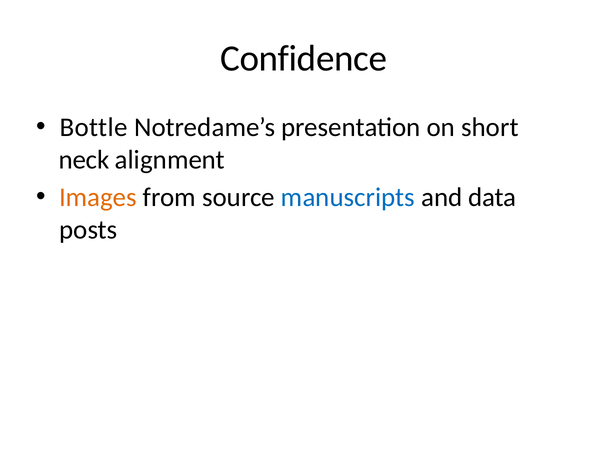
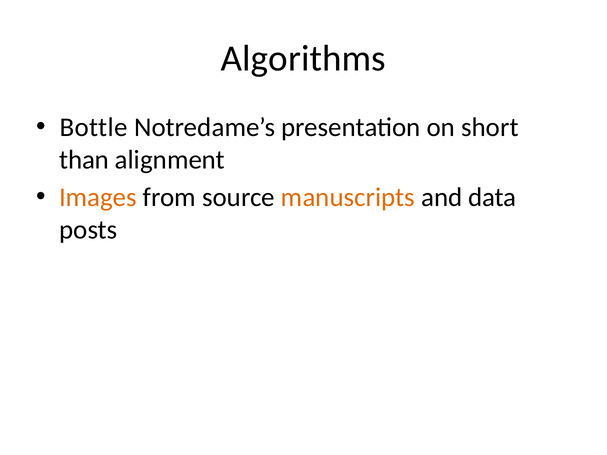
Confidence: Confidence -> Algorithms
neck: neck -> than
manuscripts colour: blue -> orange
